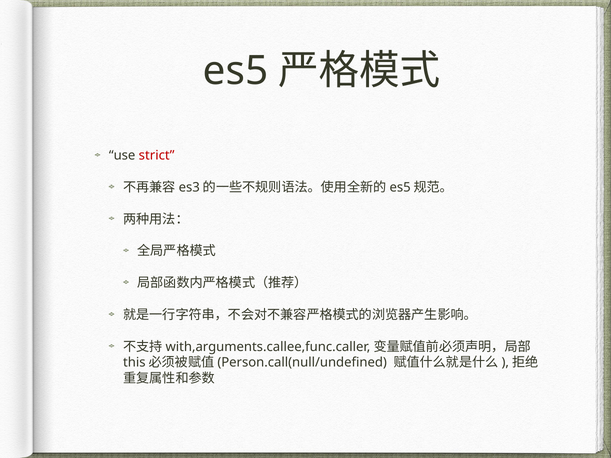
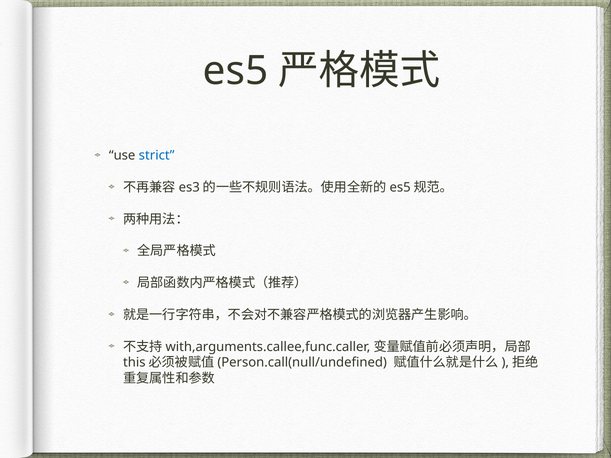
strict colour: red -> blue
